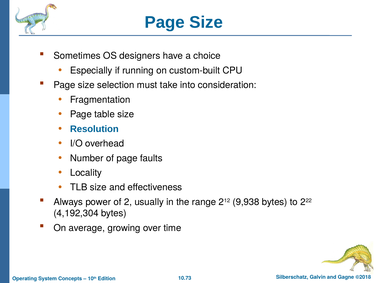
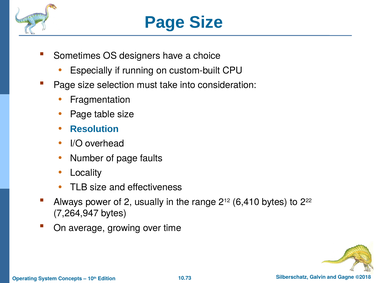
9,938: 9,938 -> 6,410
4,192,304: 4,192,304 -> 7,264,947
